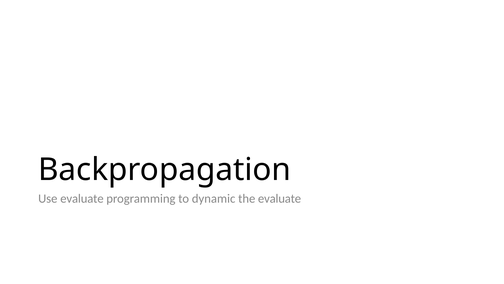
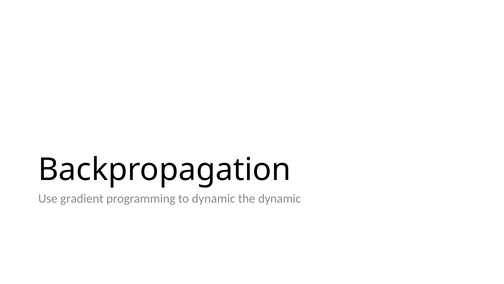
Use evaluate: evaluate -> gradient
the evaluate: evaluate -> dynamic
